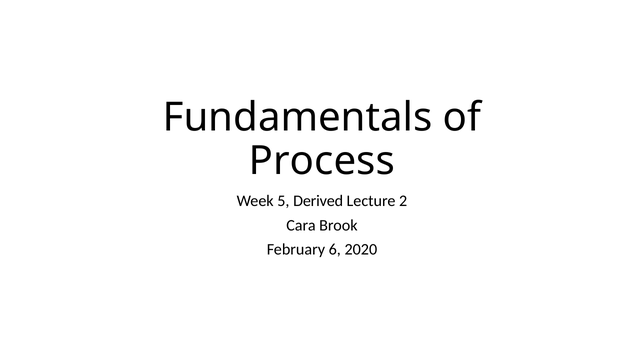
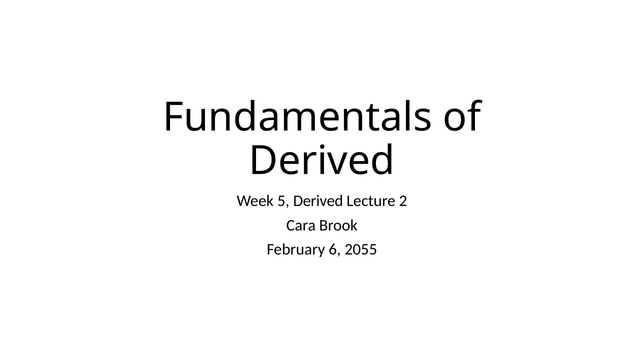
Process at (322, 161): Process -> Derived
2020: 2020 -> 2055
